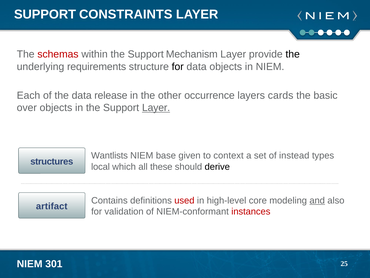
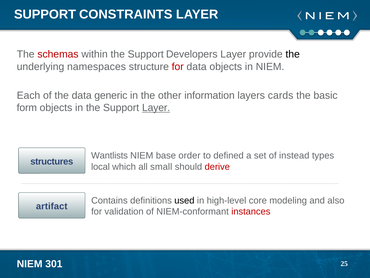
Mechanism: Mechanism -> Developers
requirements: requirements -> namespaces
for at (178, 67) colour: black -> red
release: release -> generic
occurrence: occurrence -> information
over: over -> form
given: given -> order
context: context -> defined
these: these -> small
derive colour: black -> red
used colour: red -> black
and underline: present -> none
